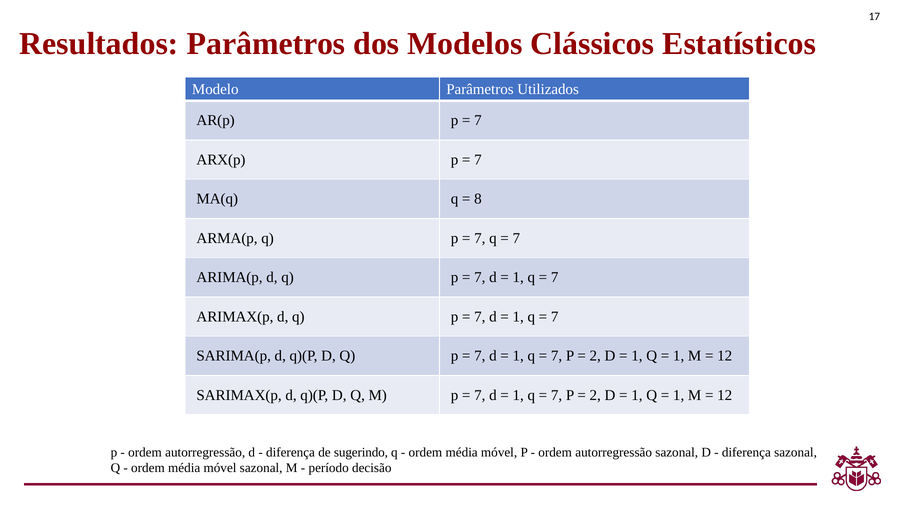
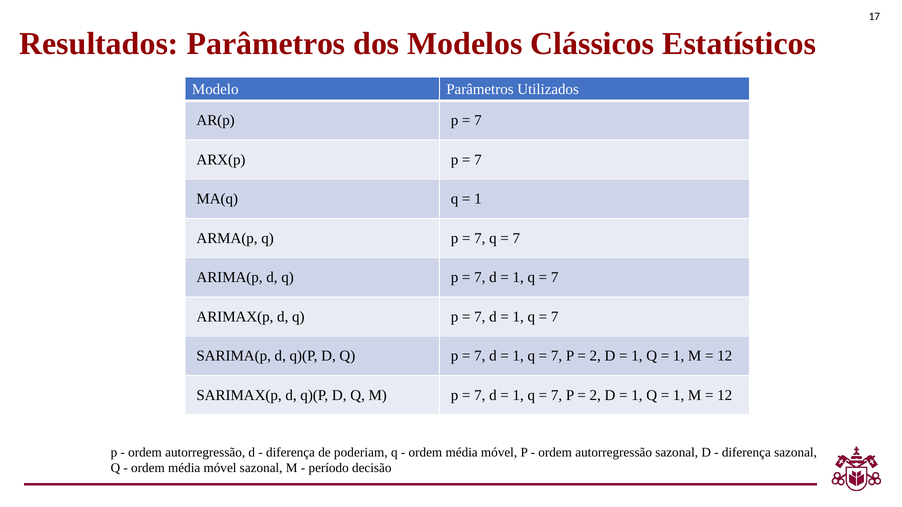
8 at (478, 199): 8 -> 1
sugerindo: sugerindo -> poderiam
